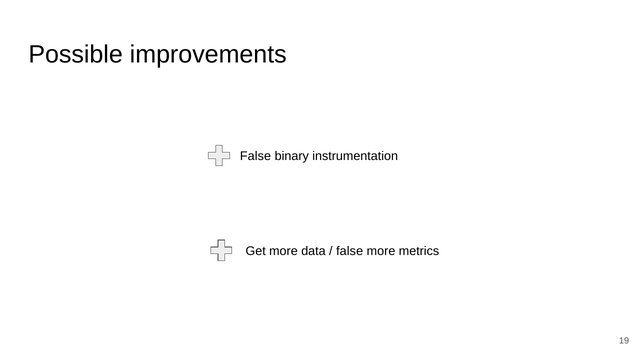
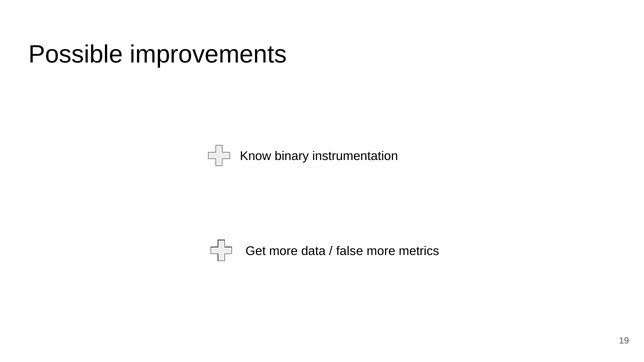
False at (256, 156): False -> Know
